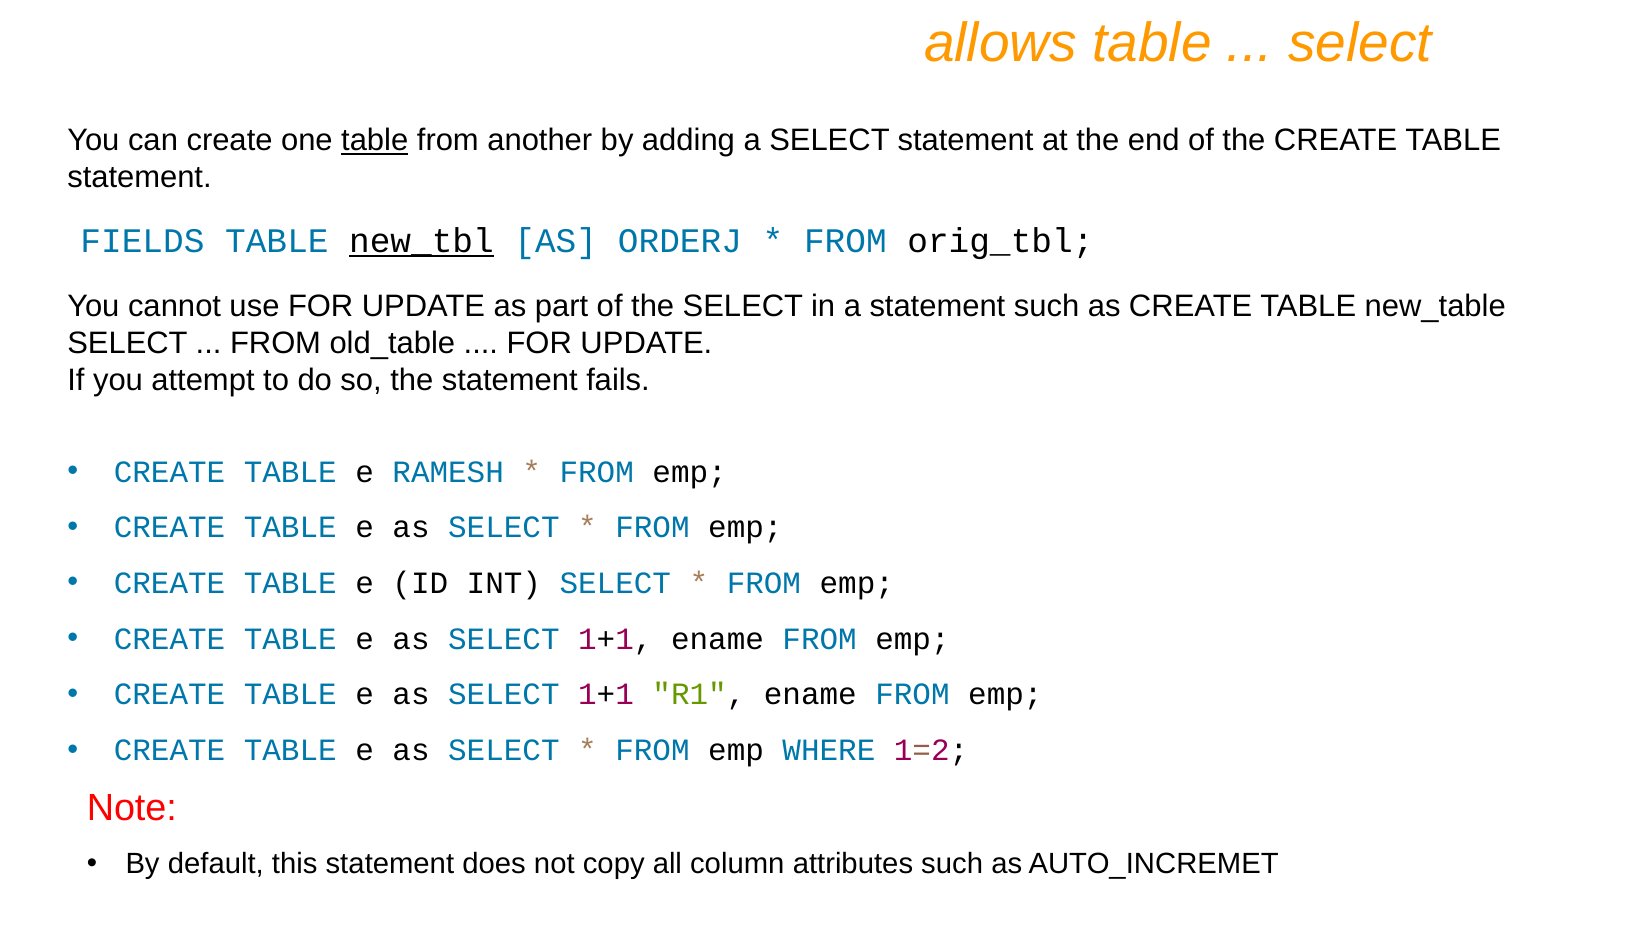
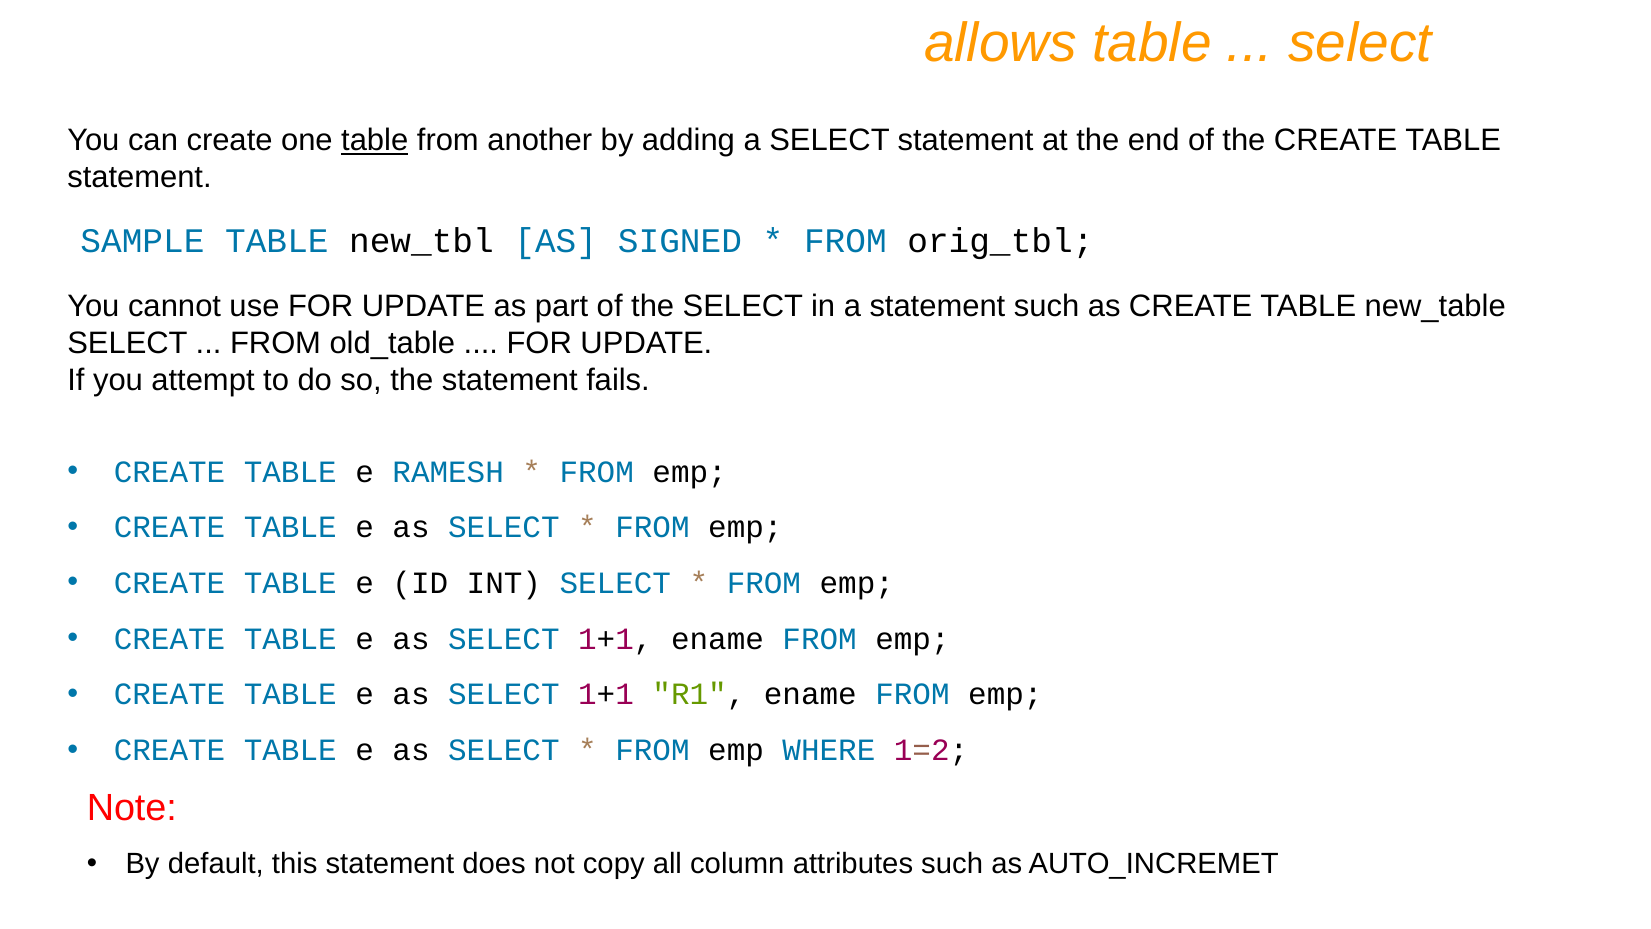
FIELDS: FIELDS -> SAMPLE
new_tbl underline: present -> none
ORDERJ: ORDERJ -> SIGNED
